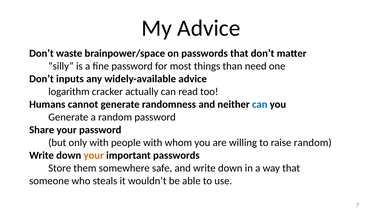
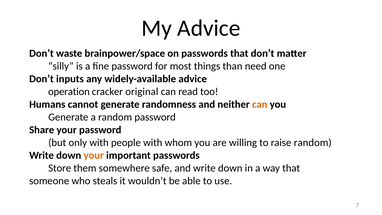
logarithm: logarithm -> operation
actually: actually -> original
can at (260, 104) colour: blue -> orange
